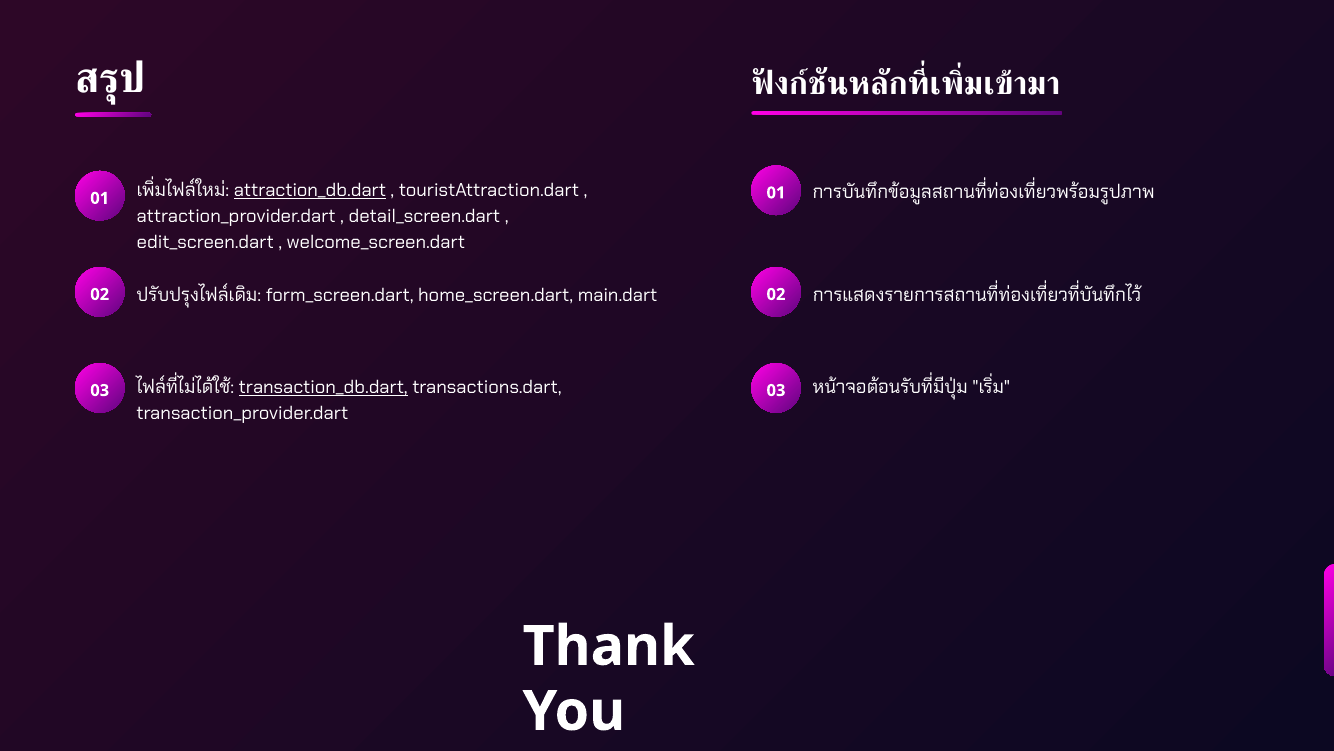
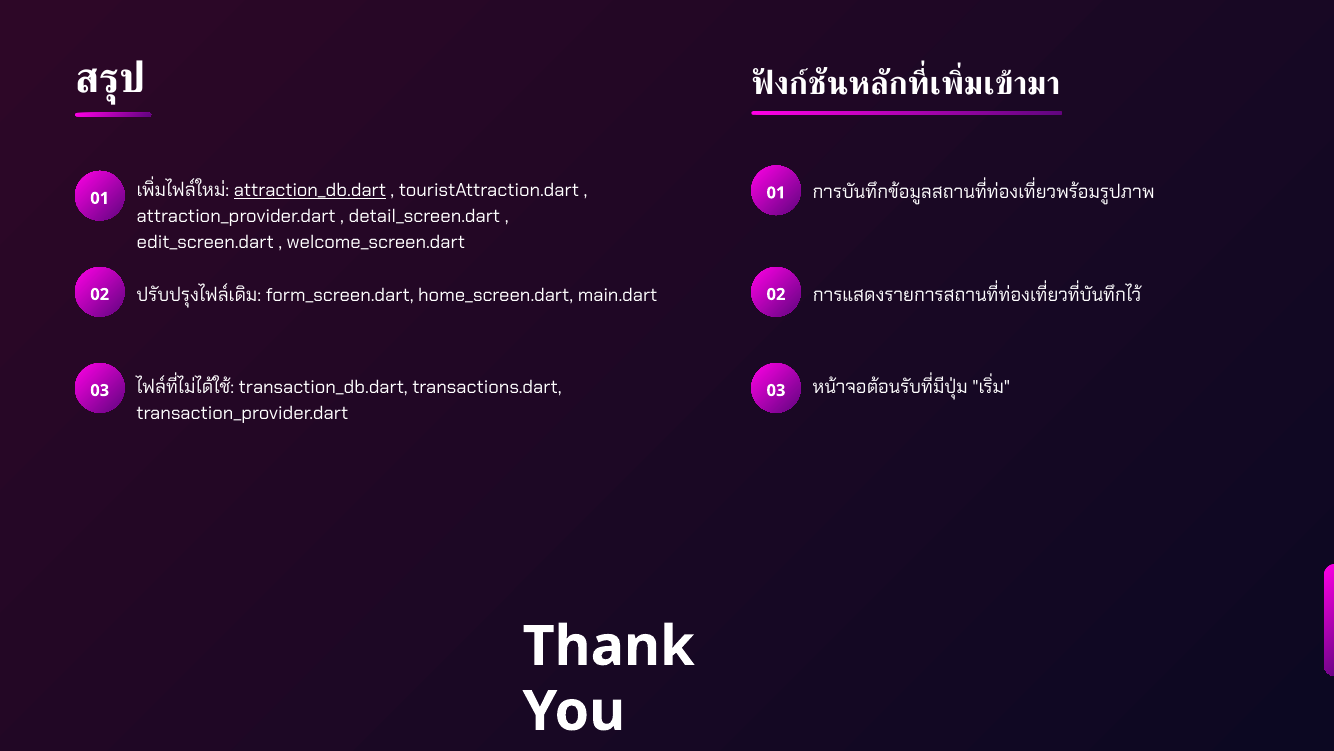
transaction_db.dart underline: present -> none
